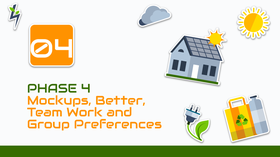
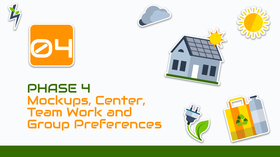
Better: Better -> Center
